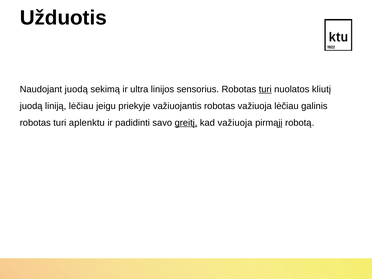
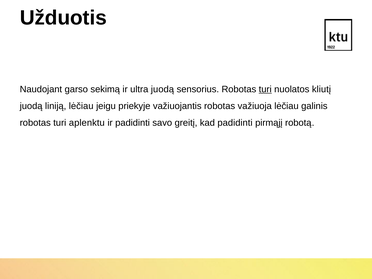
Naudojant juodą: juodą -> garso
ultra linijos: linijos -> juodą
greitį underline: present -> none
kad važiuoja: važiuoja -> padidinti
